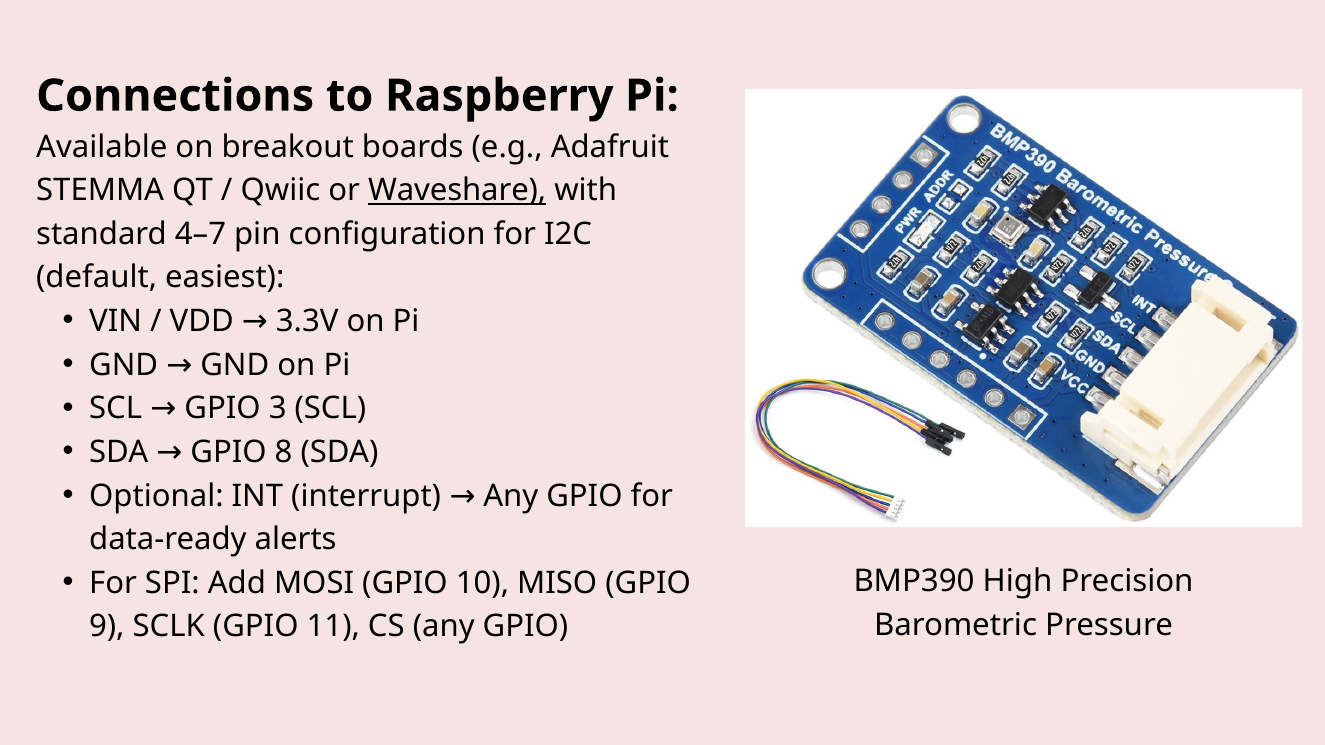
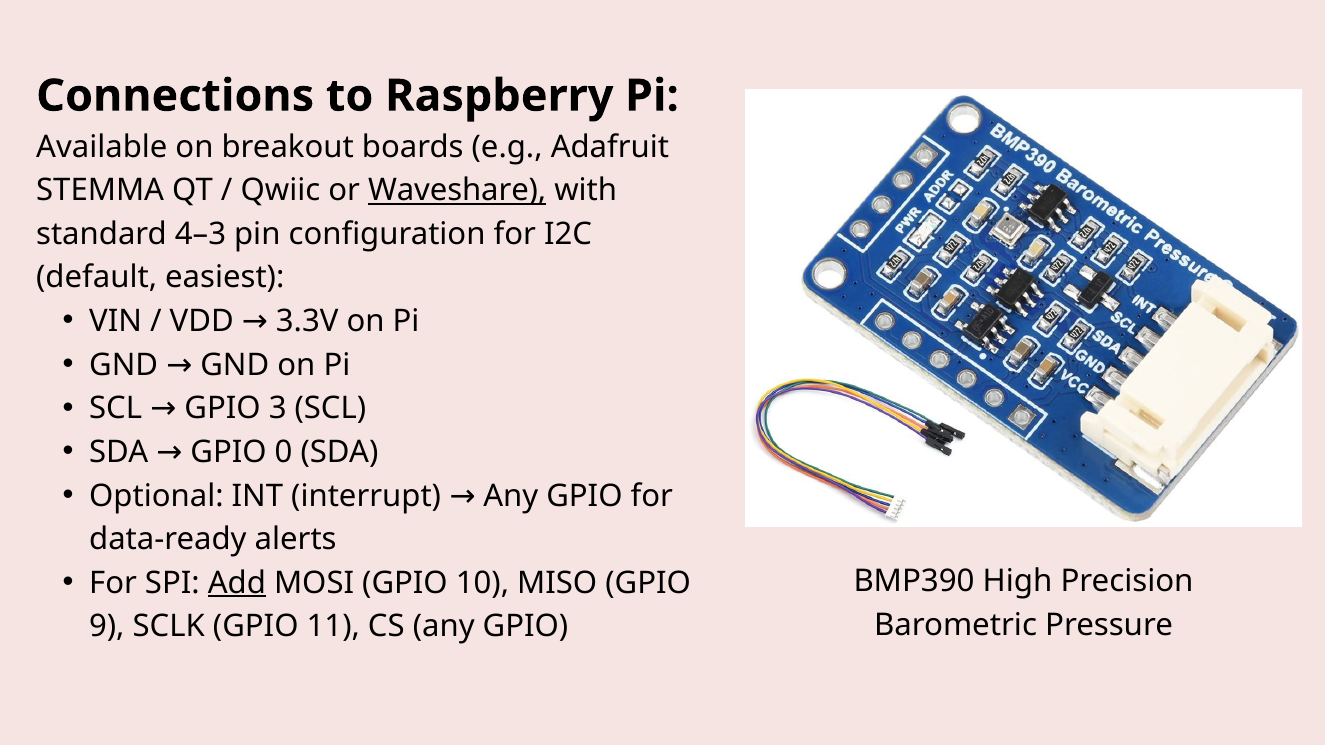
4–7: 4–7 -> 4–3
8: 8 -> 0
Add underline: none -> present
